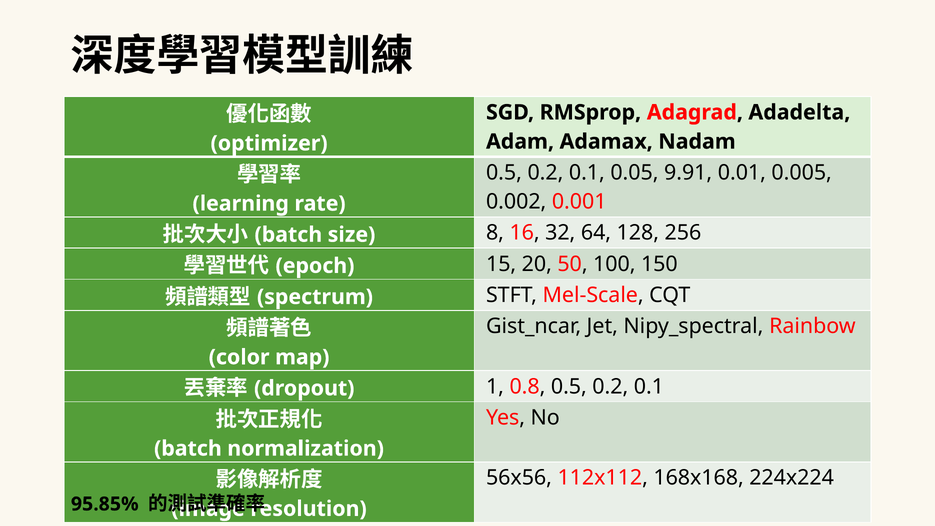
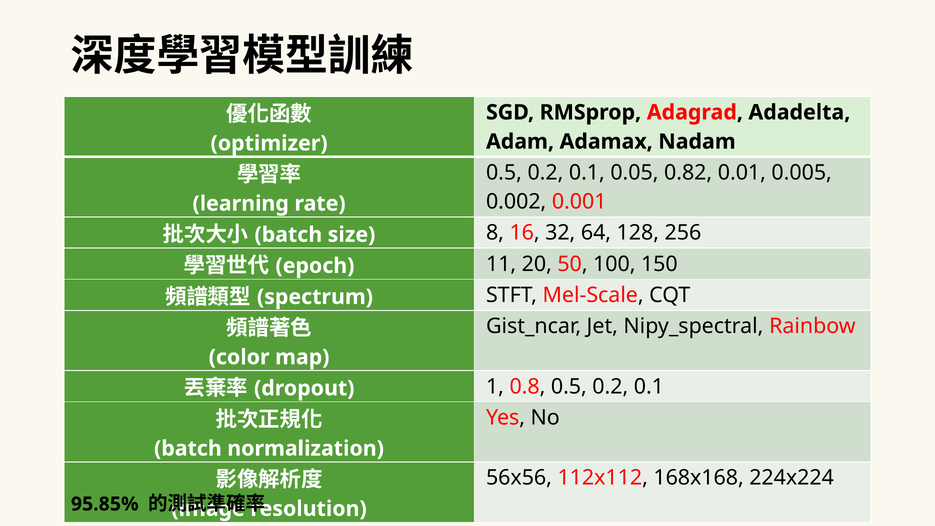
9.91: 9.91 -> 0.82
15: 15 -> 11
